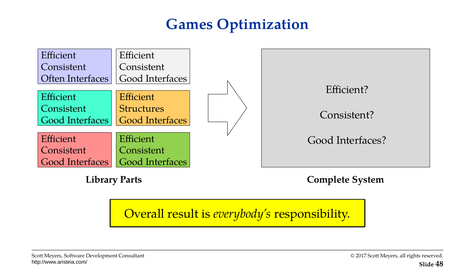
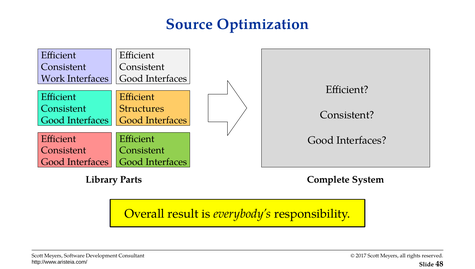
Games: Games -> Source
Often: Often -> Work
